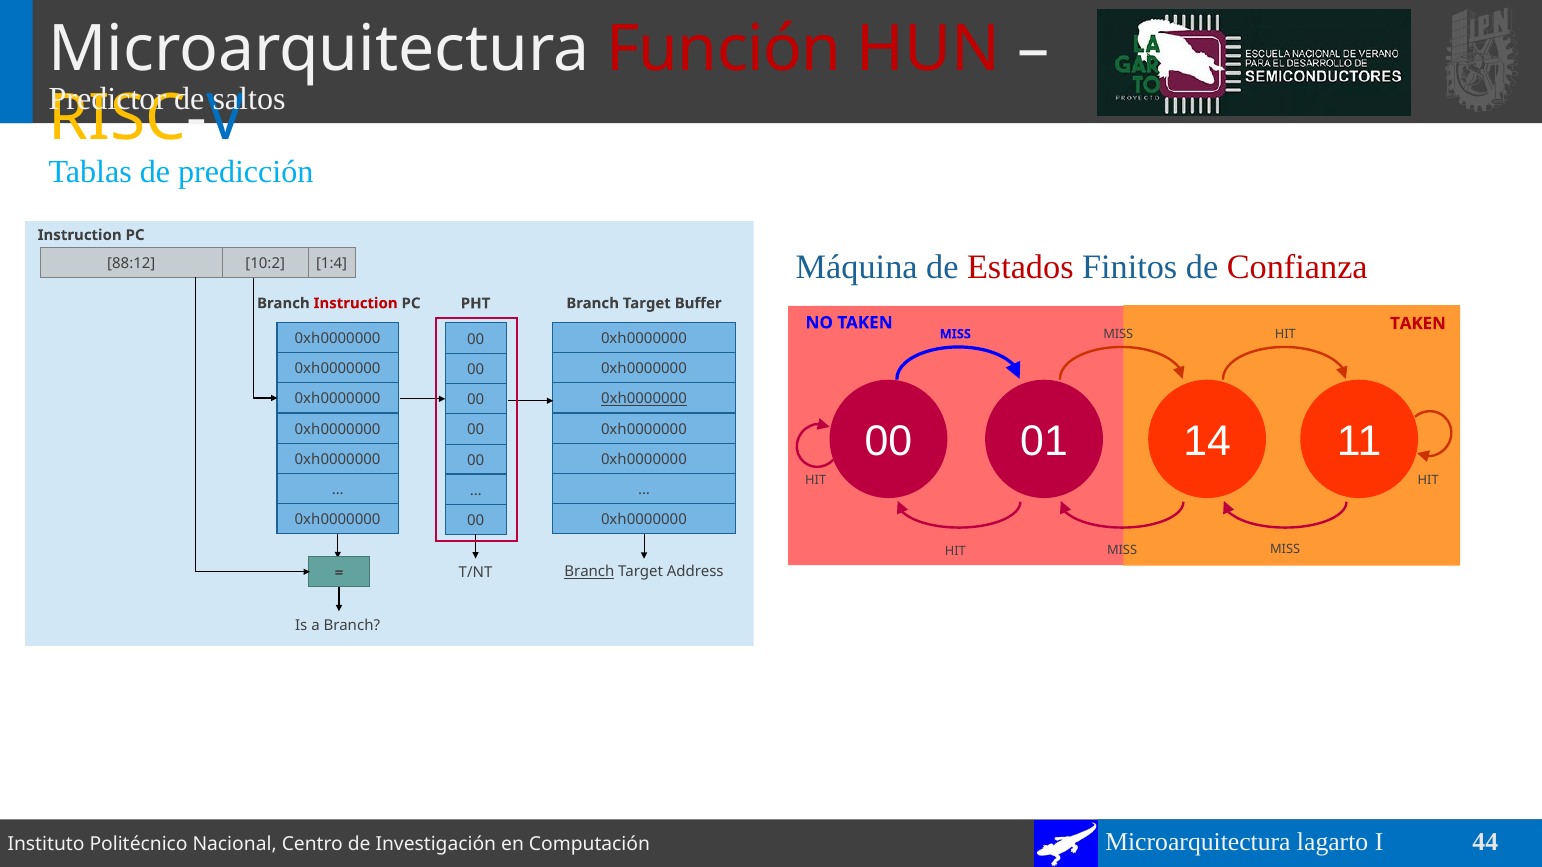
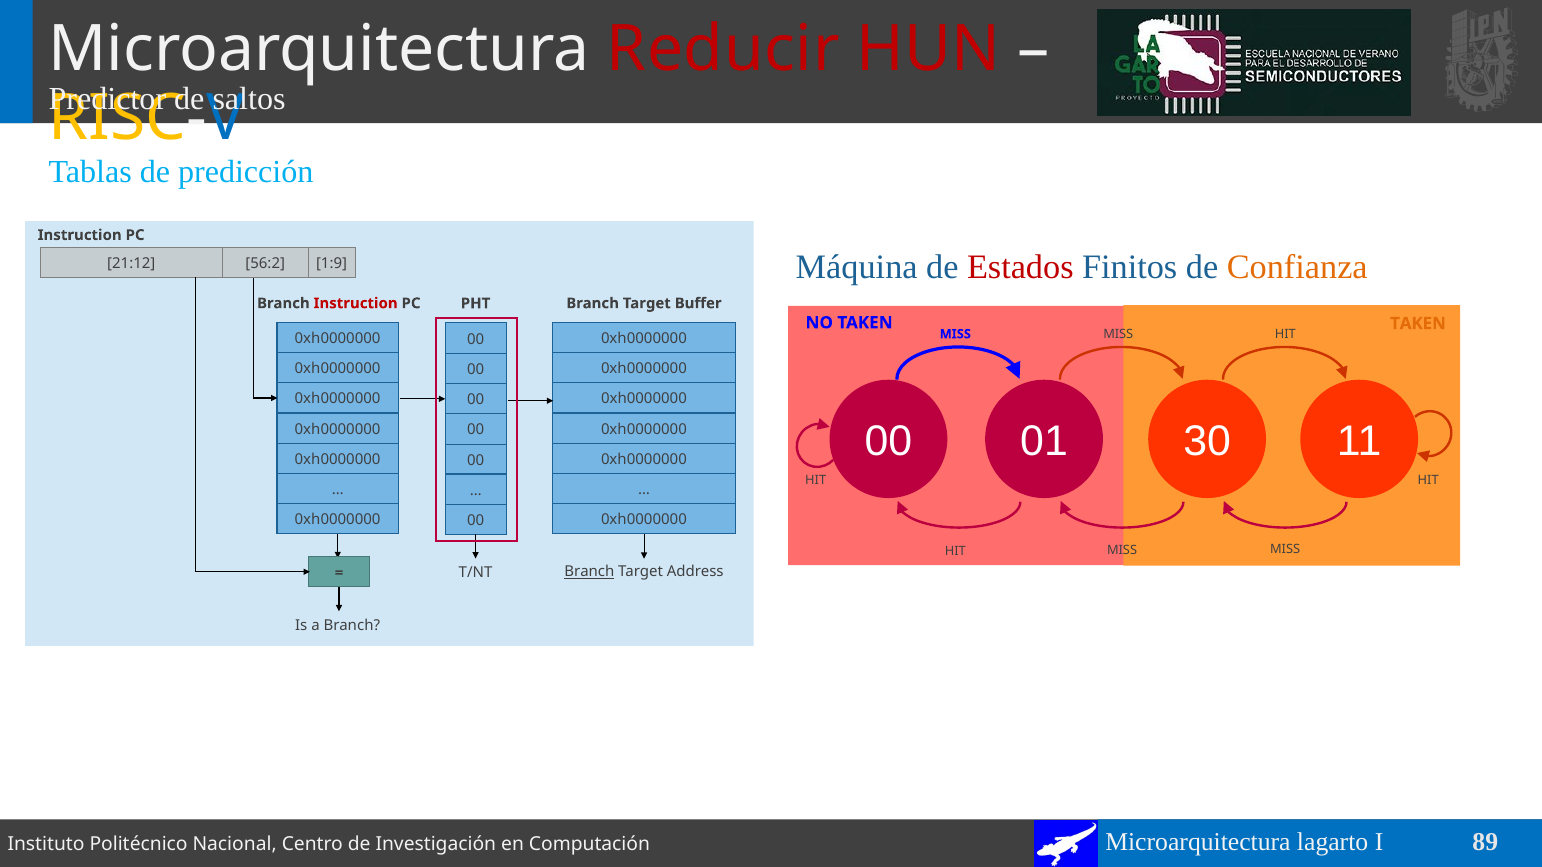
Función: Función -> Reducir
Confianza colour: red -> orange
88:12: 88:12 -> 21:12
10:2: 10:2 -> 56:2
1:4: 1:4 -> 1:9
TAKEN at (1418, 324) colour: red -> orange
0xh0000000 at (644, 399) underline: present -> none
14: 14 -> 30
44: 44 -> 89
